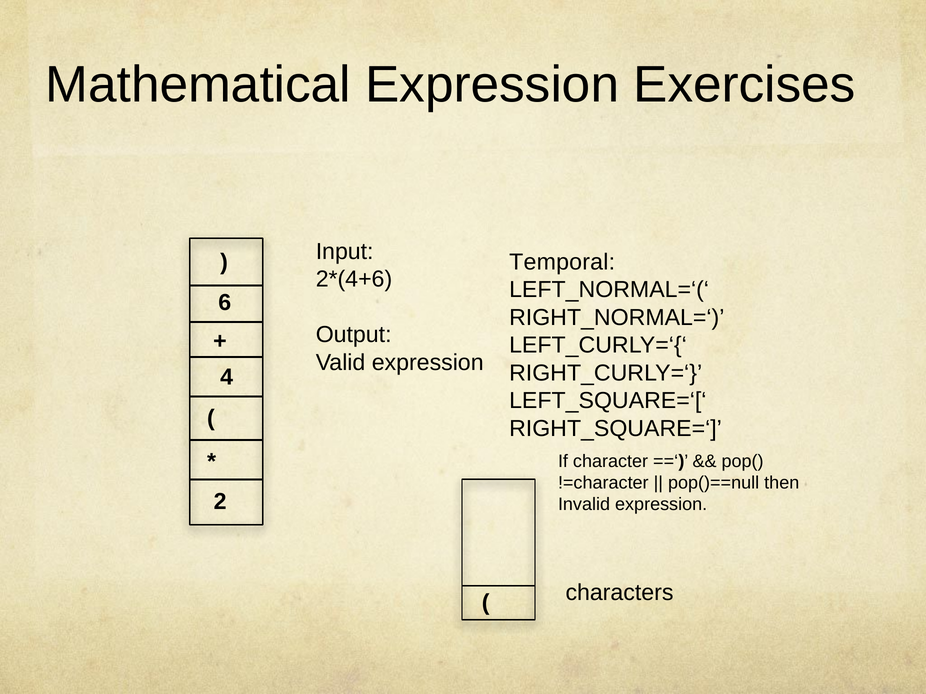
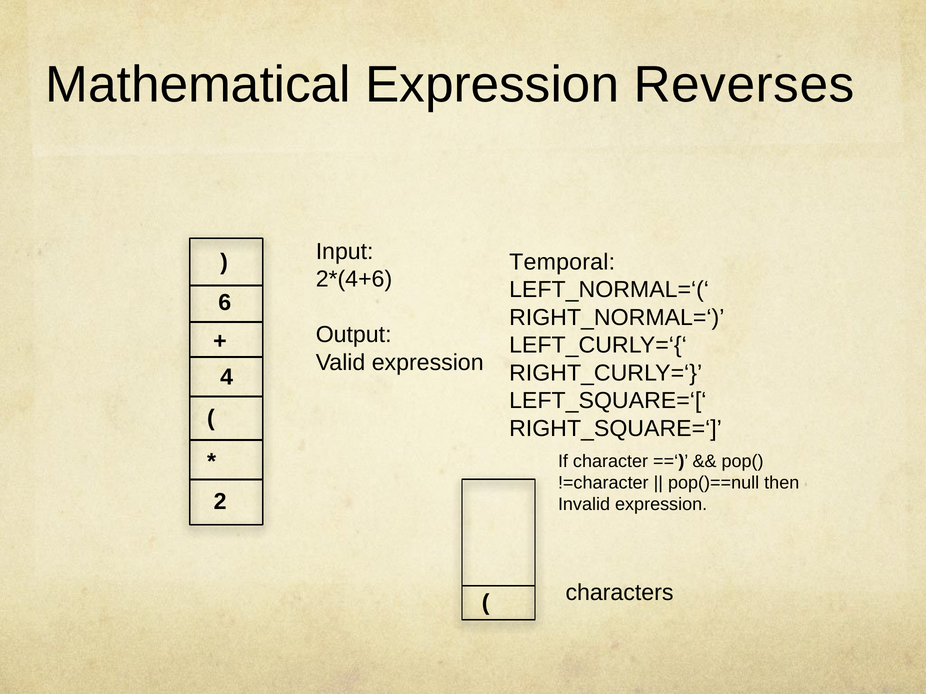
Exercises: Exercises -> Reverses
